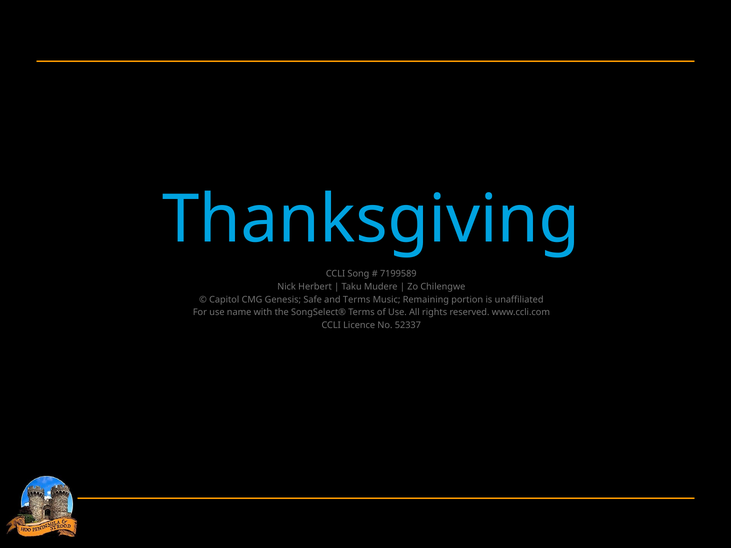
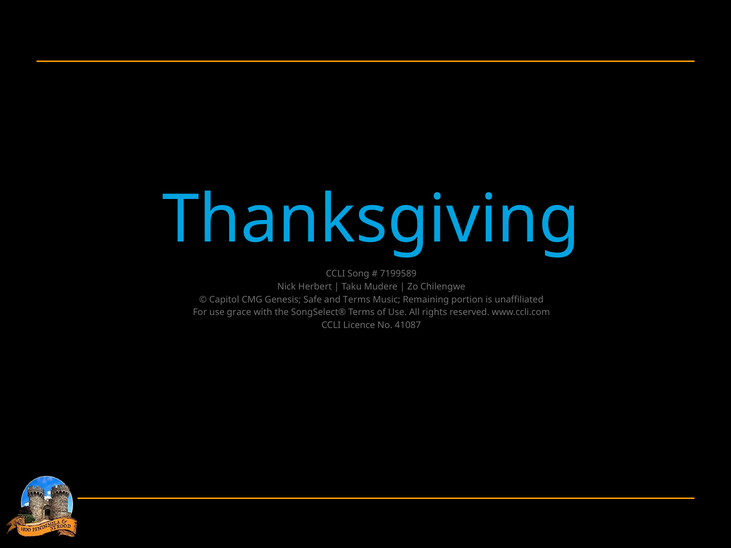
name: name -> grace
52337: 52337 -> 41087
